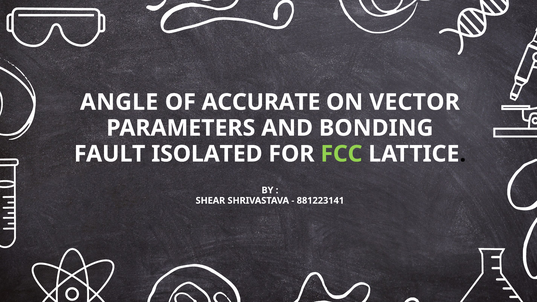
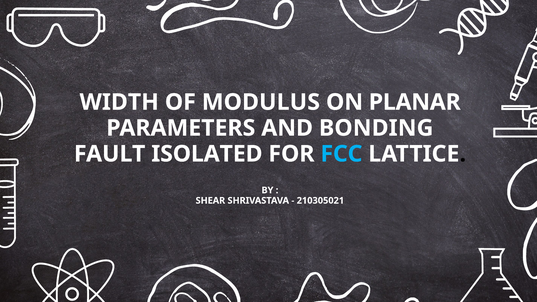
ANGLE: ANGLE -> WIDTH
ACCURATE: ACCURATE -> MODULUS
VECTOR: VECTOR -> PLANAR
FCC colour: light green -> light blue
881223141: 881223141 -> 210305021
